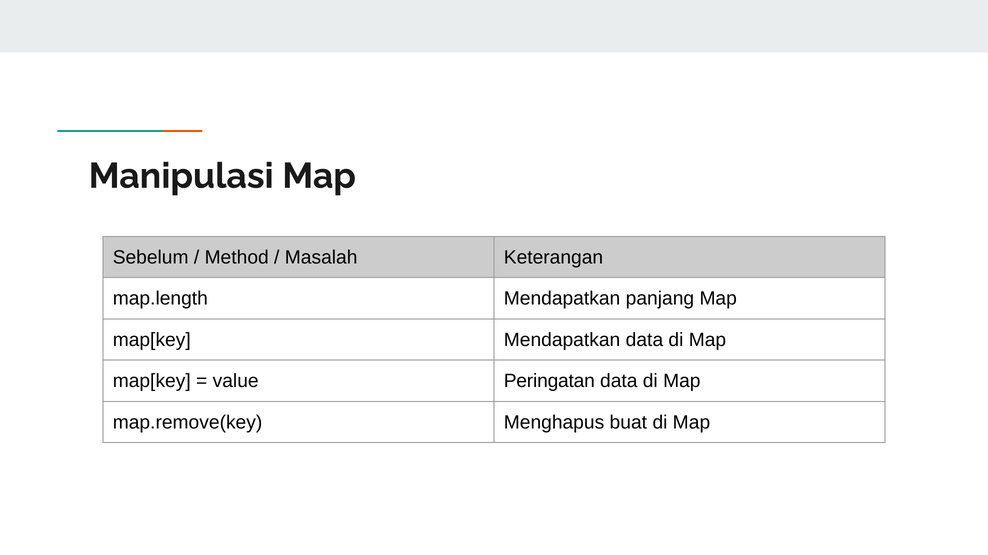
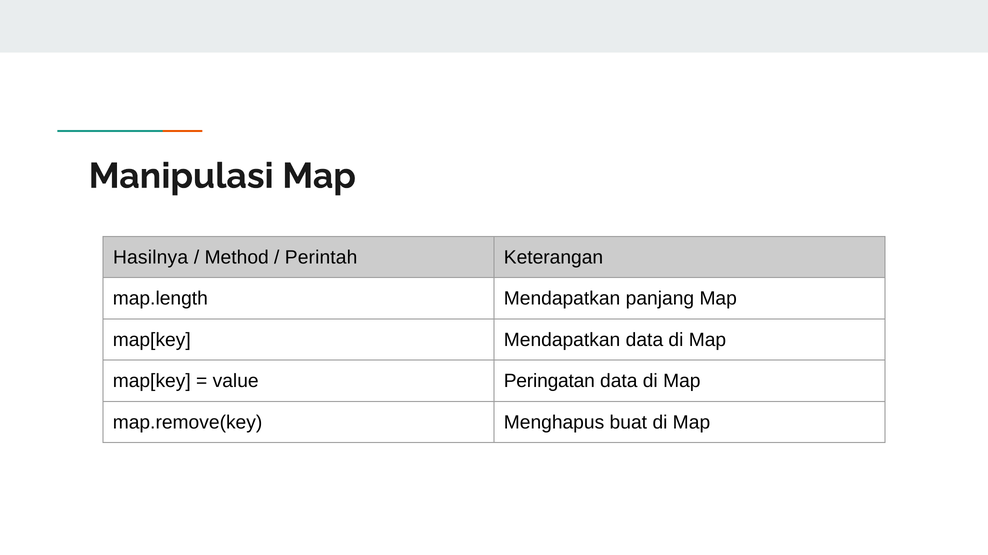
Sebelum: Sebelum -> Hasilnya
Masalah: Masalah -> Perintah
